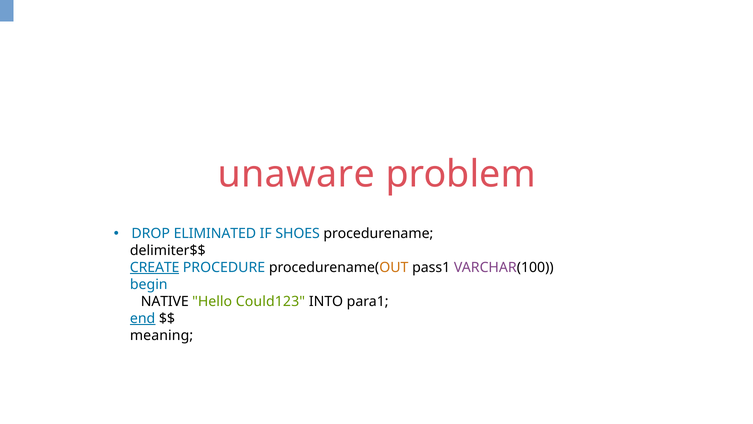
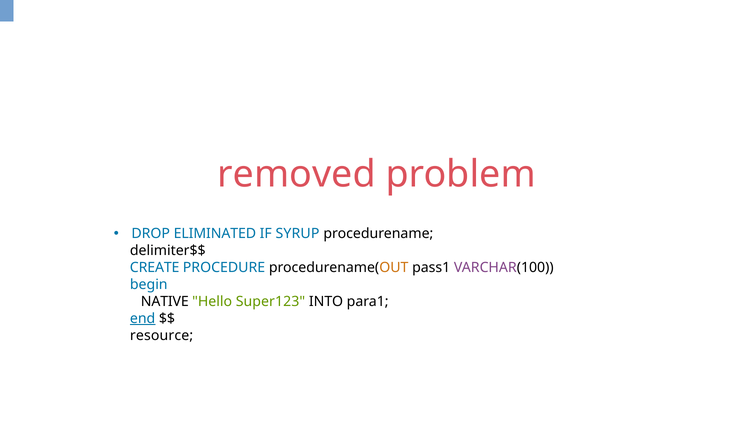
unaware: unaware -> removed
SHOES: SHOES -> SYRUP
CREATE underline: present -> none
Could123: Could123 -> Super123
meaning: meaning -> resource
